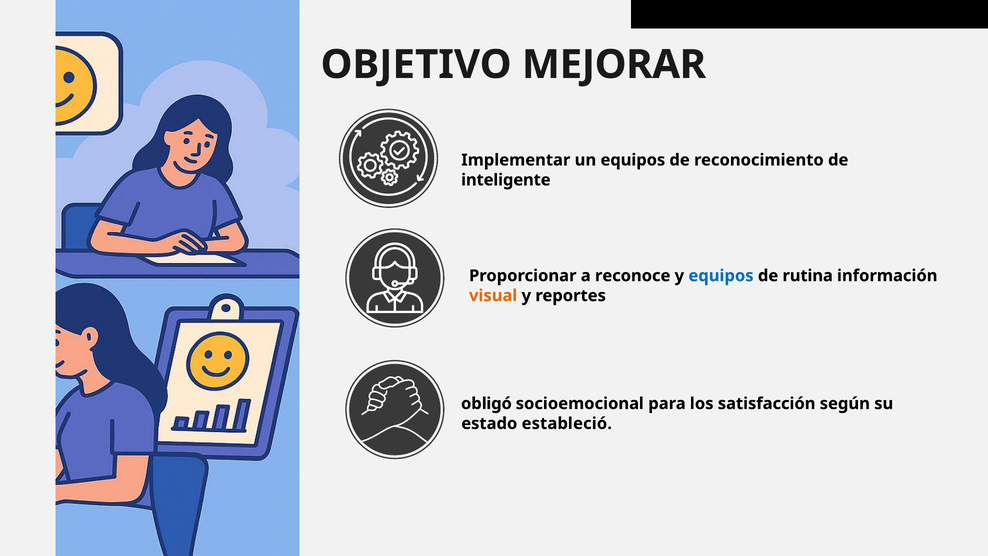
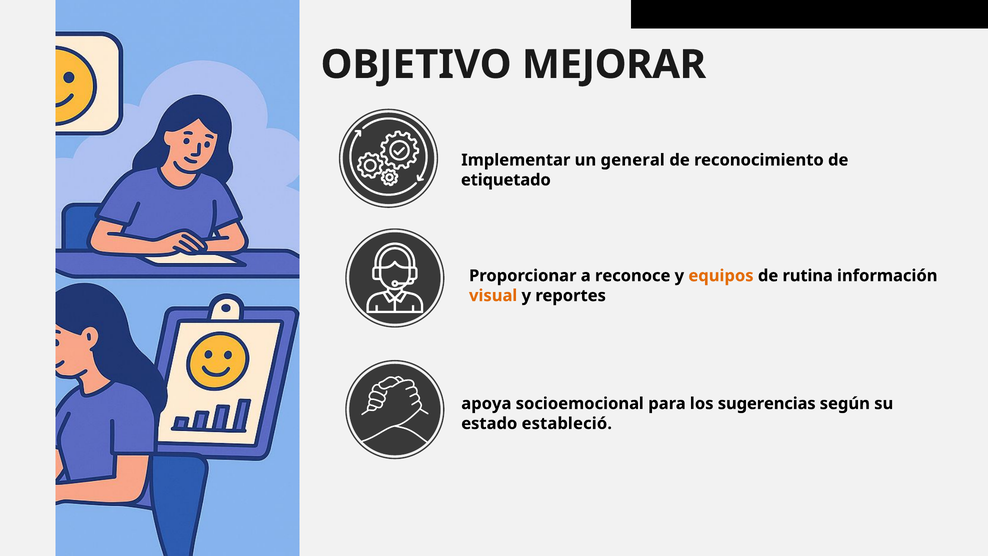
un equipos: equipos -> general
inteligente: inteligente -> etiquetado
equipos at (721, 276) colour: blue -> orange
obligó: obligó -> apoya
satisfacción: satisfacción -> sugerencias
